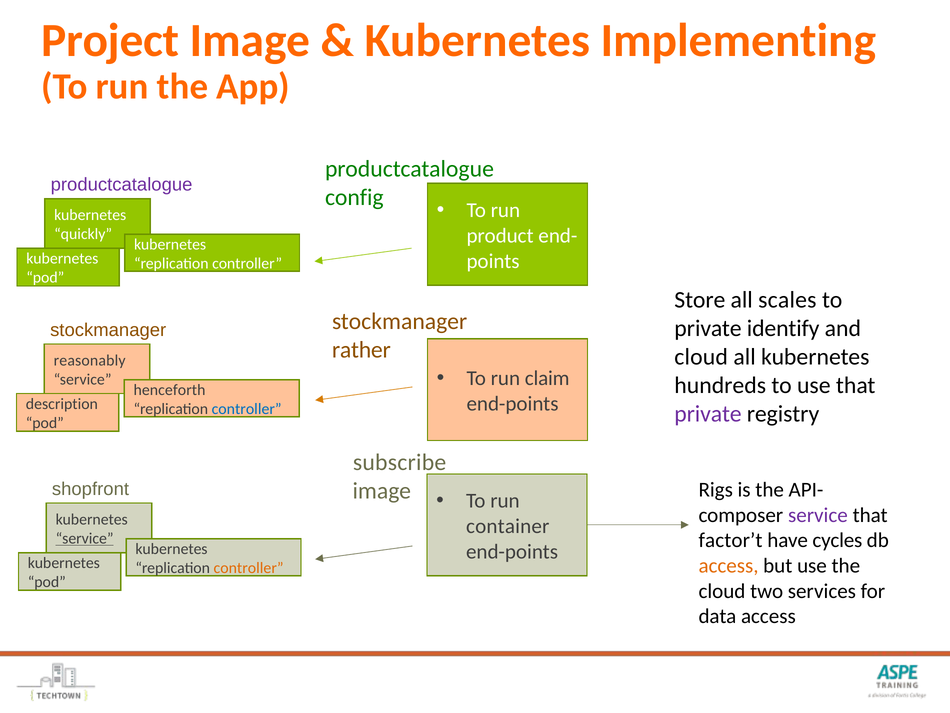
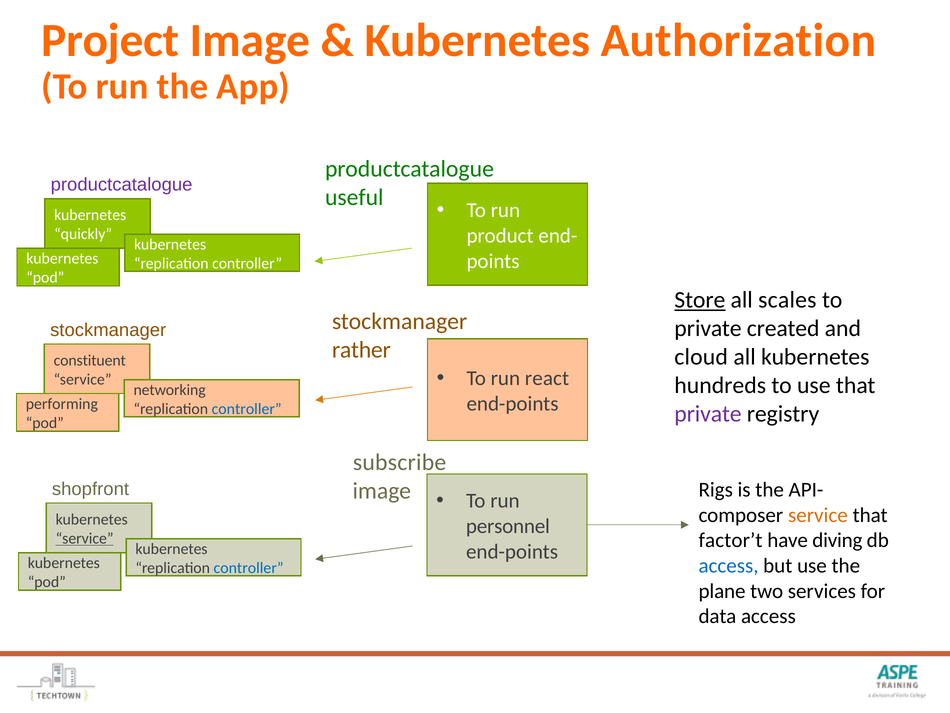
Implementing: Implementing -> Authorization
config: config -> useful
Store underline: none -> present
identify: identify -> created
reasonably: reasonably -> constituent
claim: claim -> react
henceforth: henceforth -> networking
description: description -> performing
service at (818, 515) colour: purple -> orange
container: container -> personnel
cycles: cycles -> diving
access at (729, 565) colour: orange -> blue
controller at (249, 567) colour: orange -> blue
cloud at (722, 591): cloud -> plane
